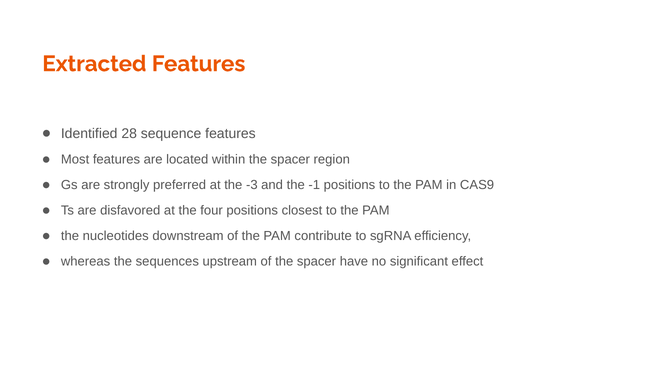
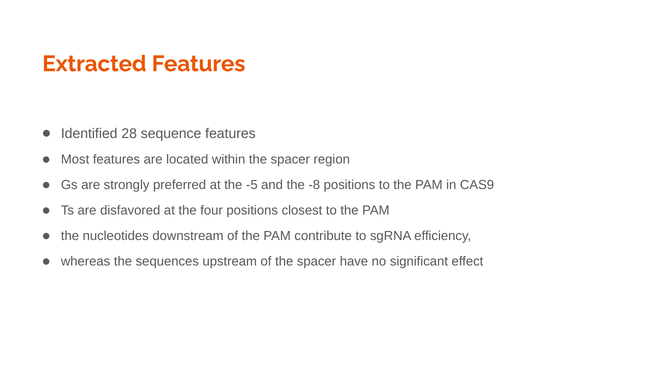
-3: -3 -> -5
-1: -1 -> -8
